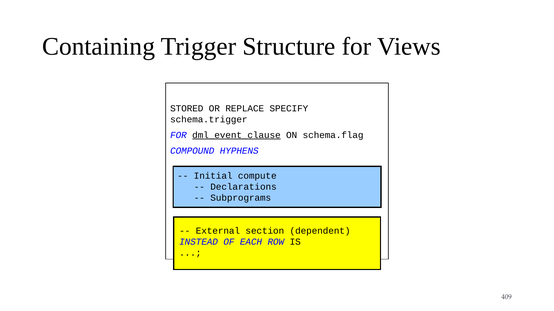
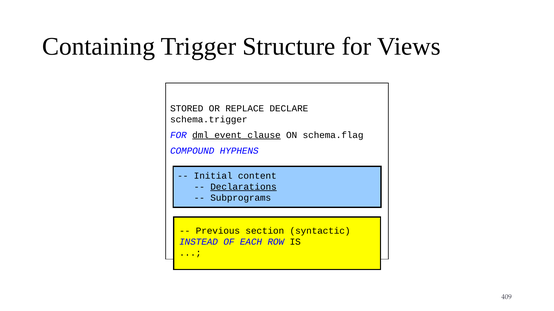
SPECIFY: SPECIFY -> DECLARE
compute: compute -> content
Declarations underline: none -> present
External: External -> Previous
dependent: dependent -> syntactic
